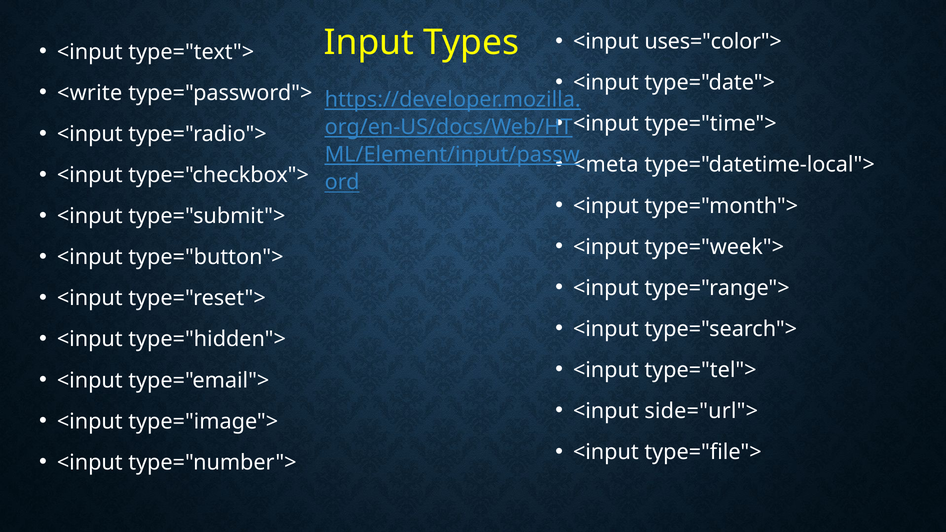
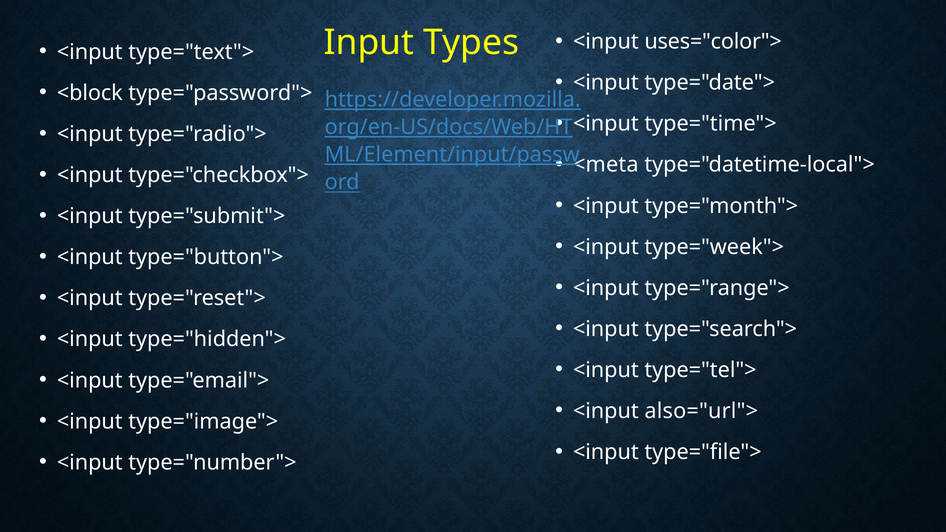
<write: <write -> <block
side="url">: side="url"> -> also="url">
